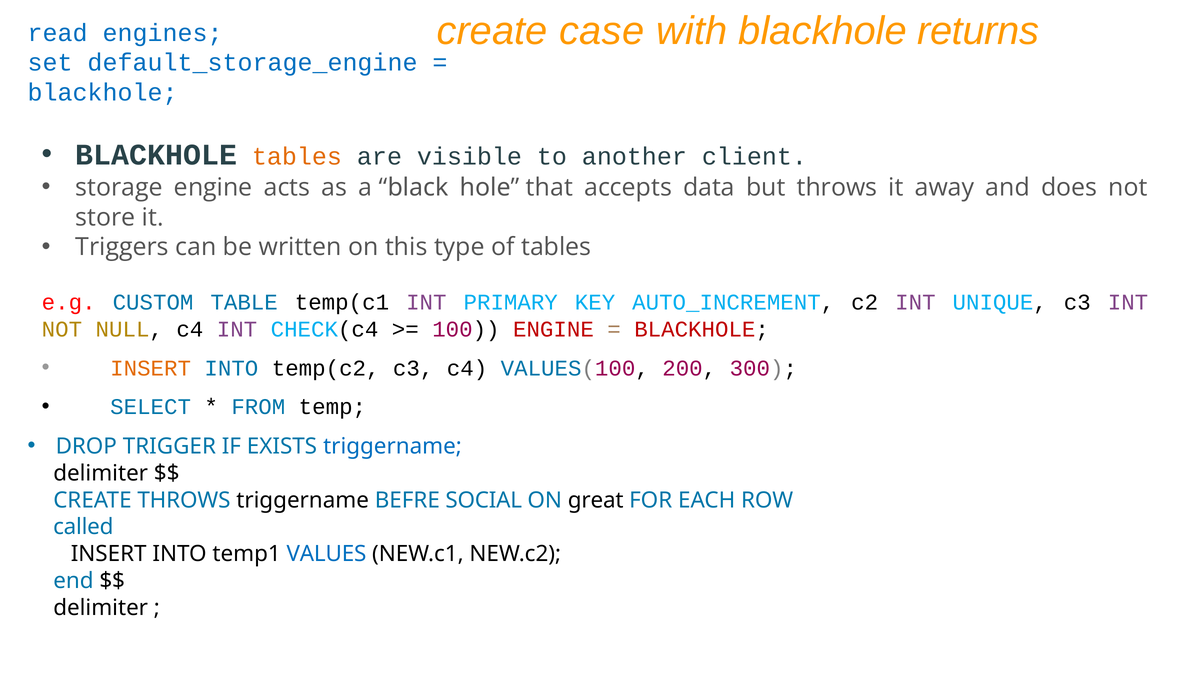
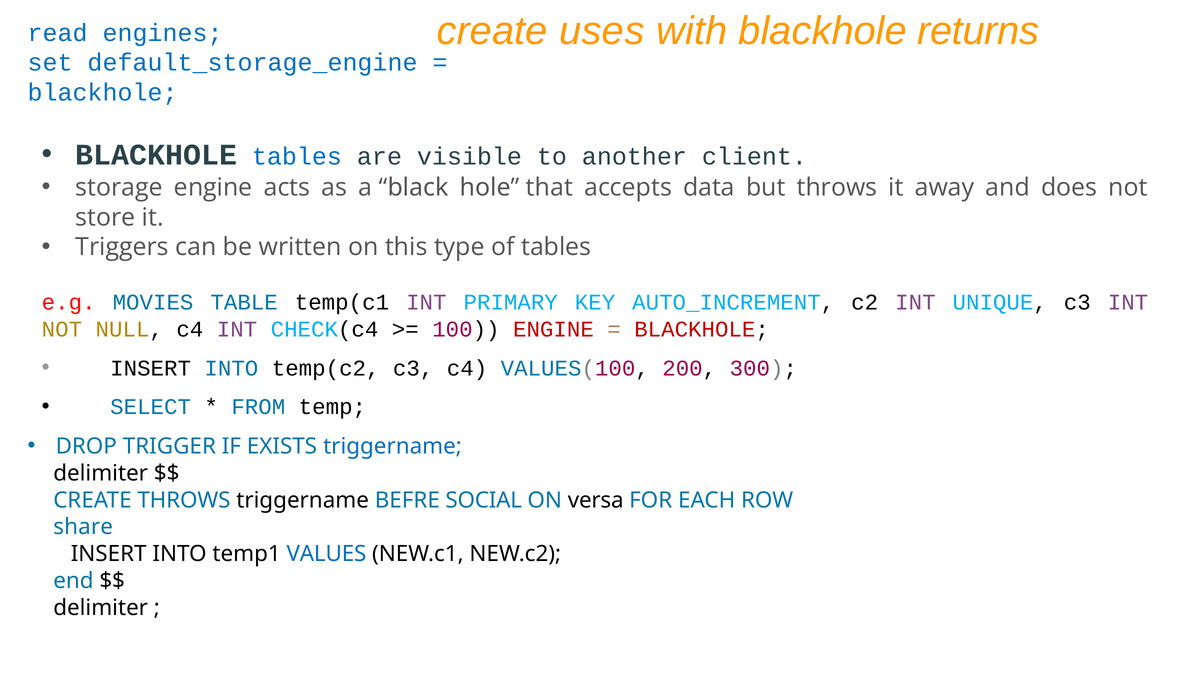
case: case -> uses
tables at (297, 157) colour: orange -> blue
CUSTOM: CUSTOM -> MOVIES
INSERT at (151, 368) colour: orange -> black
great: great -> versa
called: called -> share
